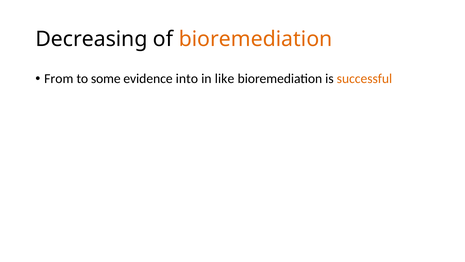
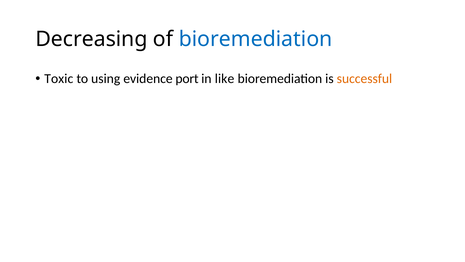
bioremediation at (256, 39) colour: orange -> blue
From: From -> Toxic
some: some -> using
into: into -> port
